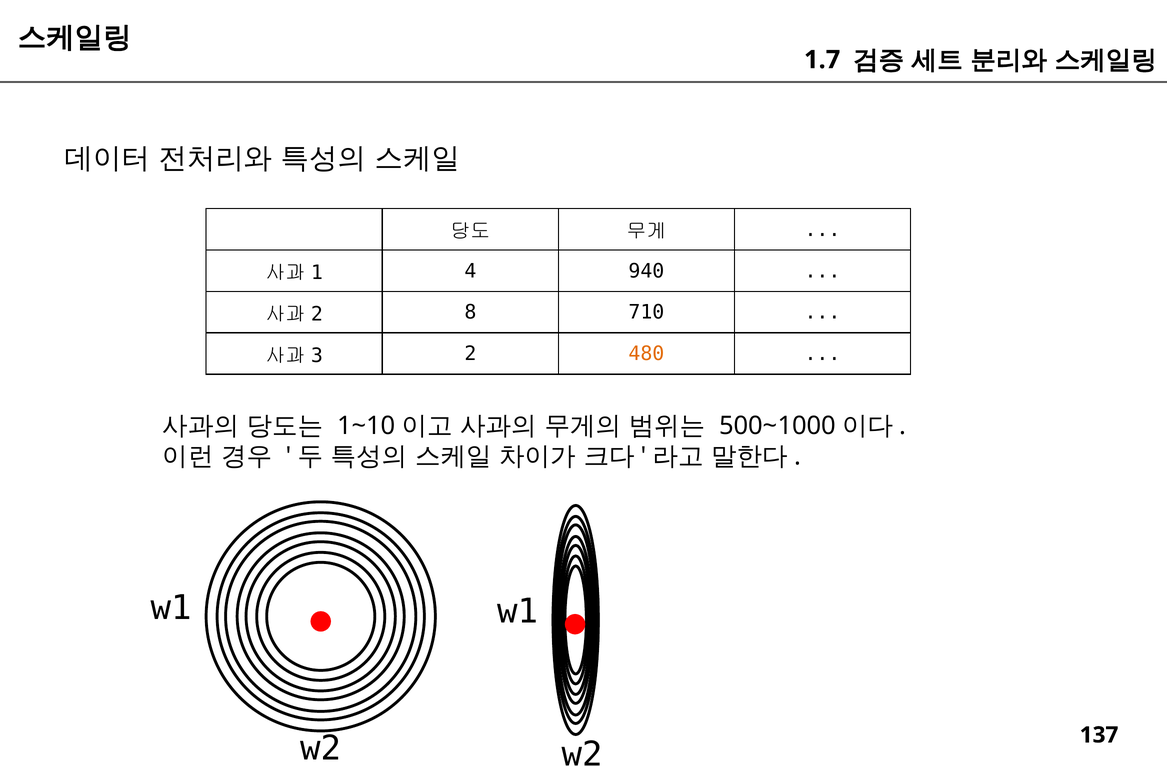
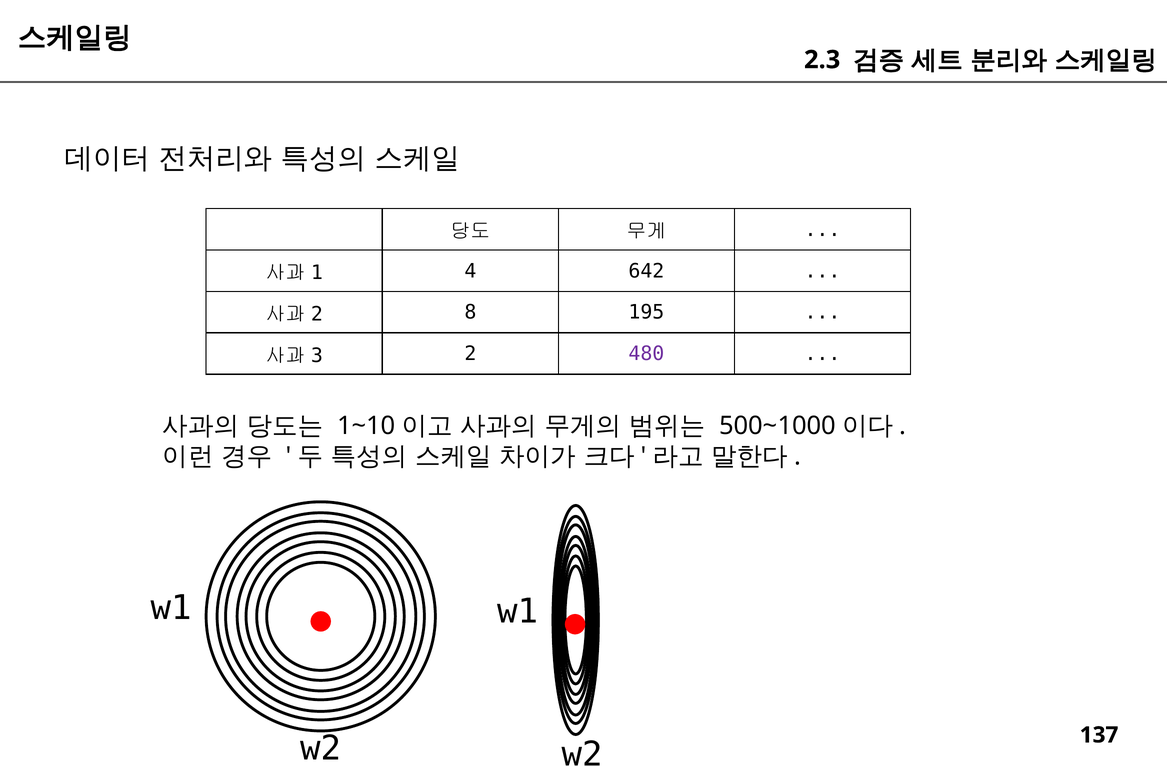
1.7: 1.7 -> 2.3
940: 940 -> 642
710: 710 -> 195
480 colour: orange -> purple
